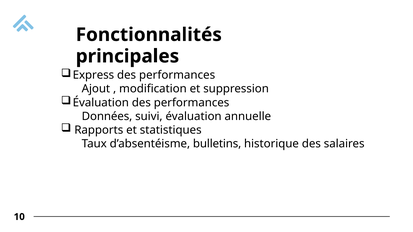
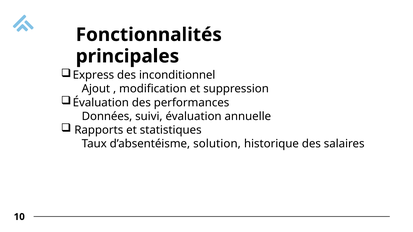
performances at (177, 75): performances -> inconditionnel
bulletins: bulletins -> solution
